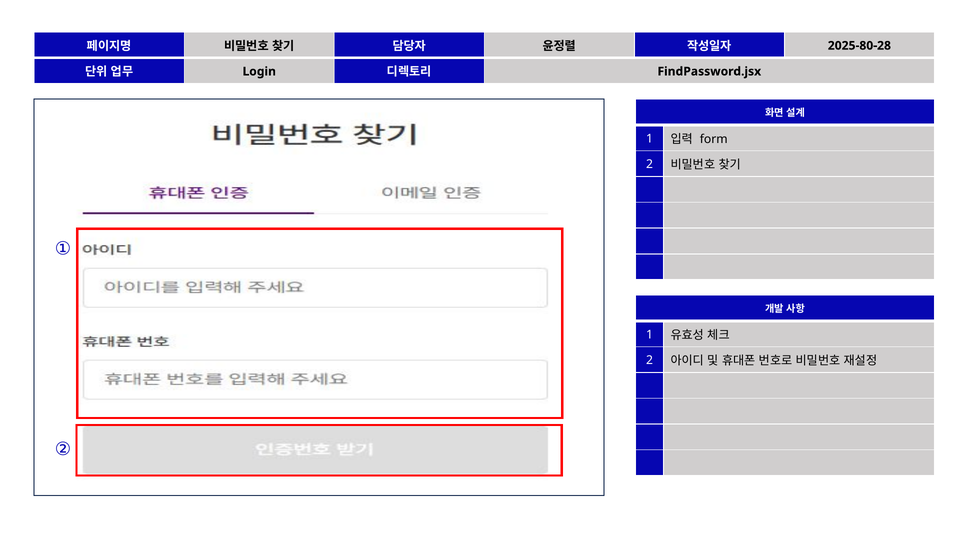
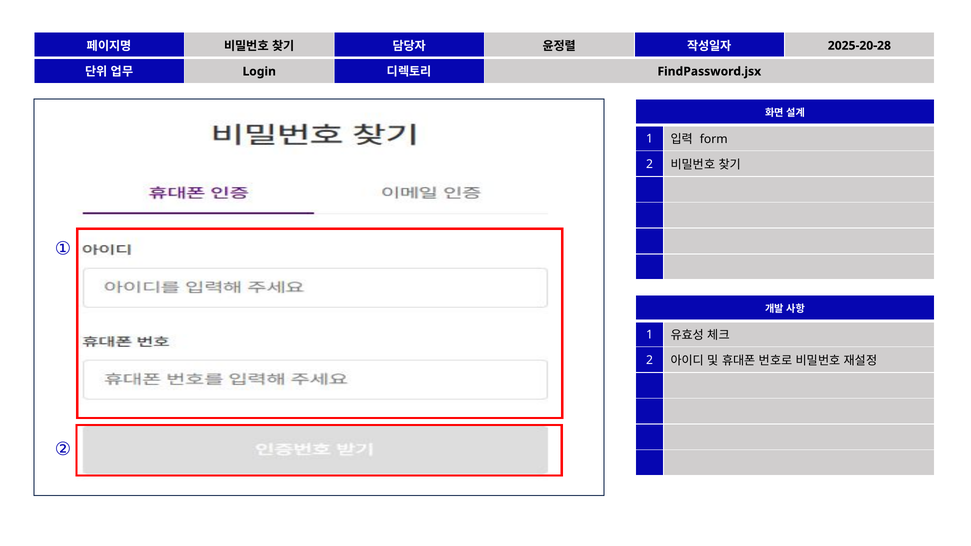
2025-80-28: 2025-80-28 -> 2025-20-28
